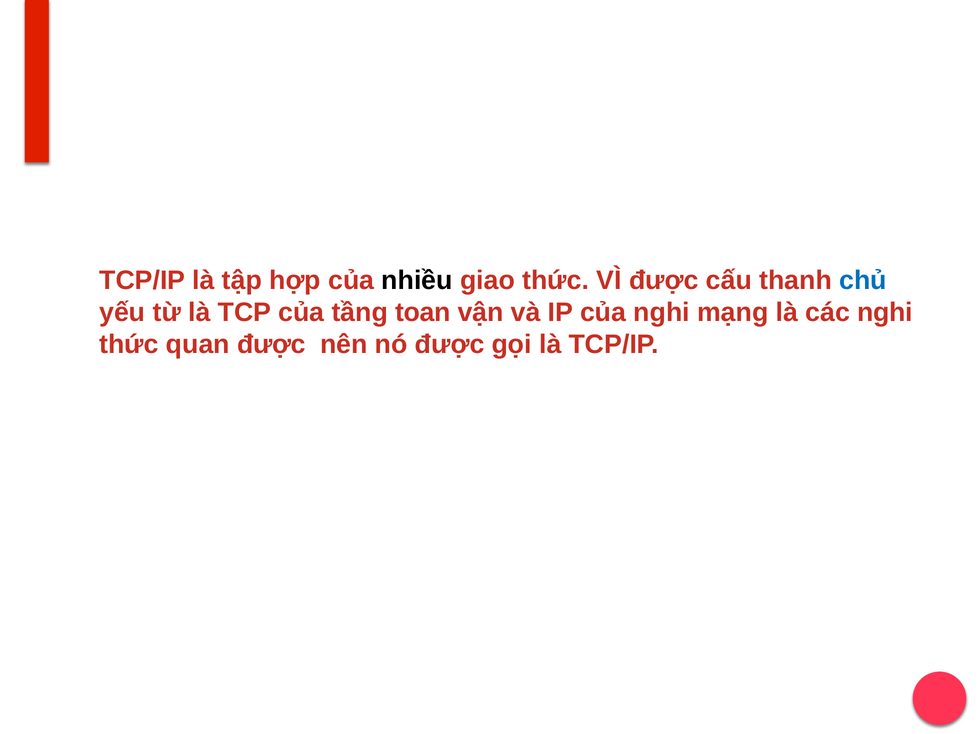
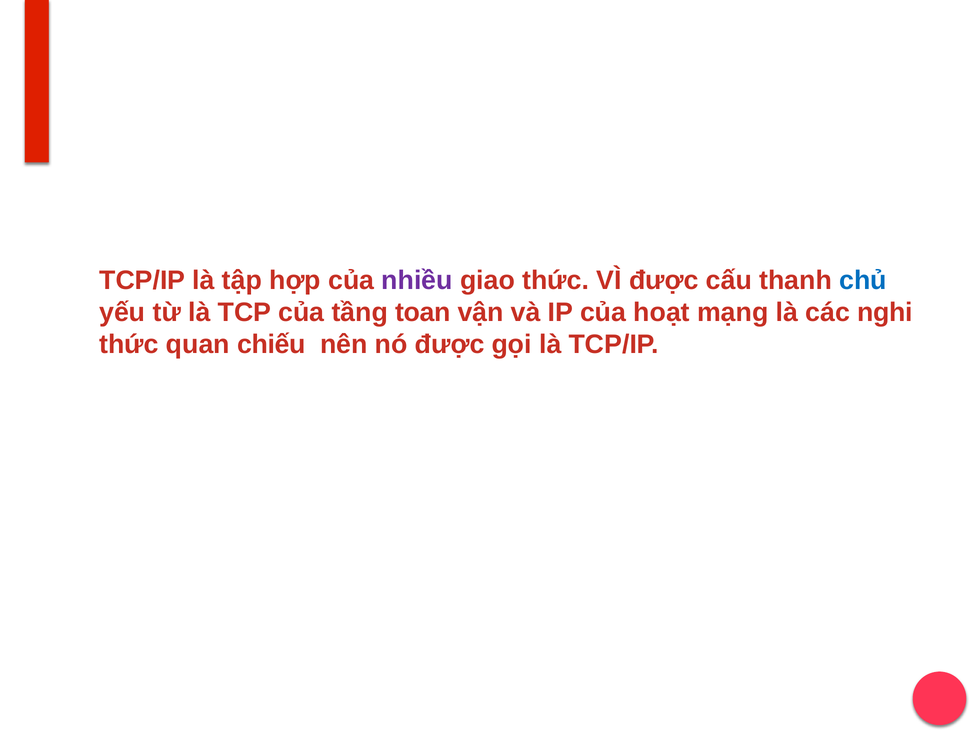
nhiều colour: black -> purple
của nghi: nghi -> hoạt
quan được: được -> chiếu
